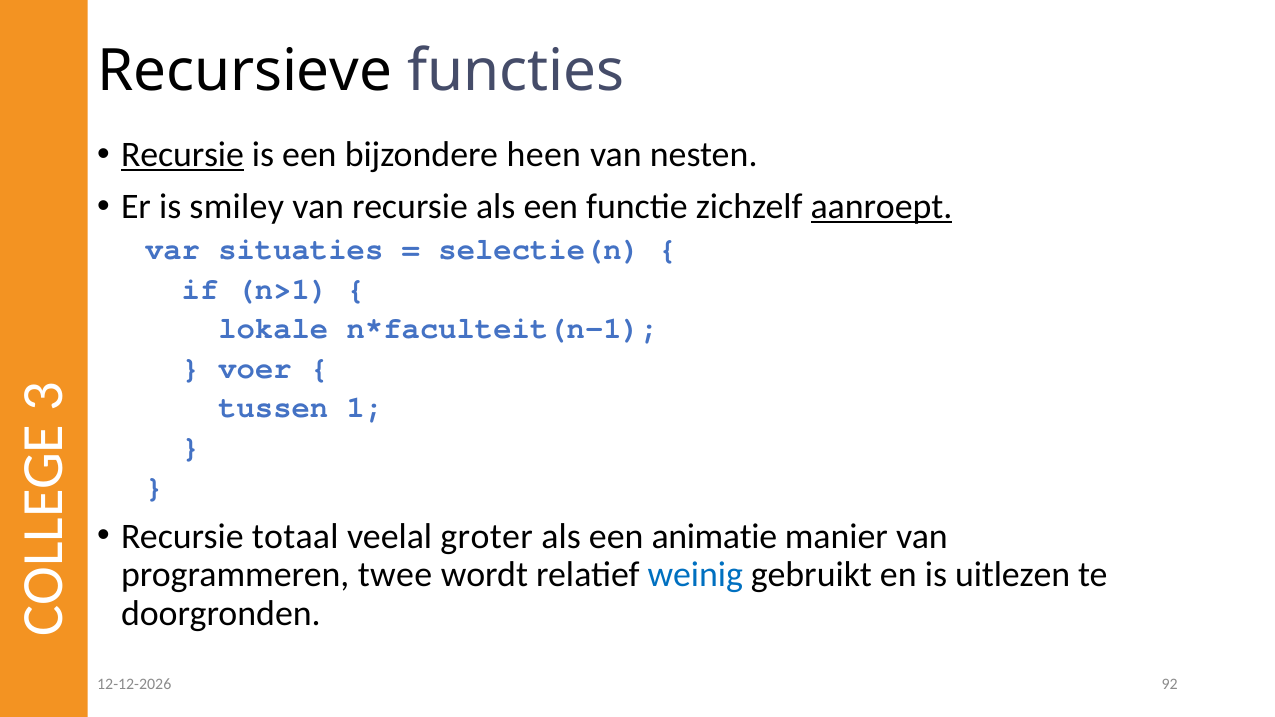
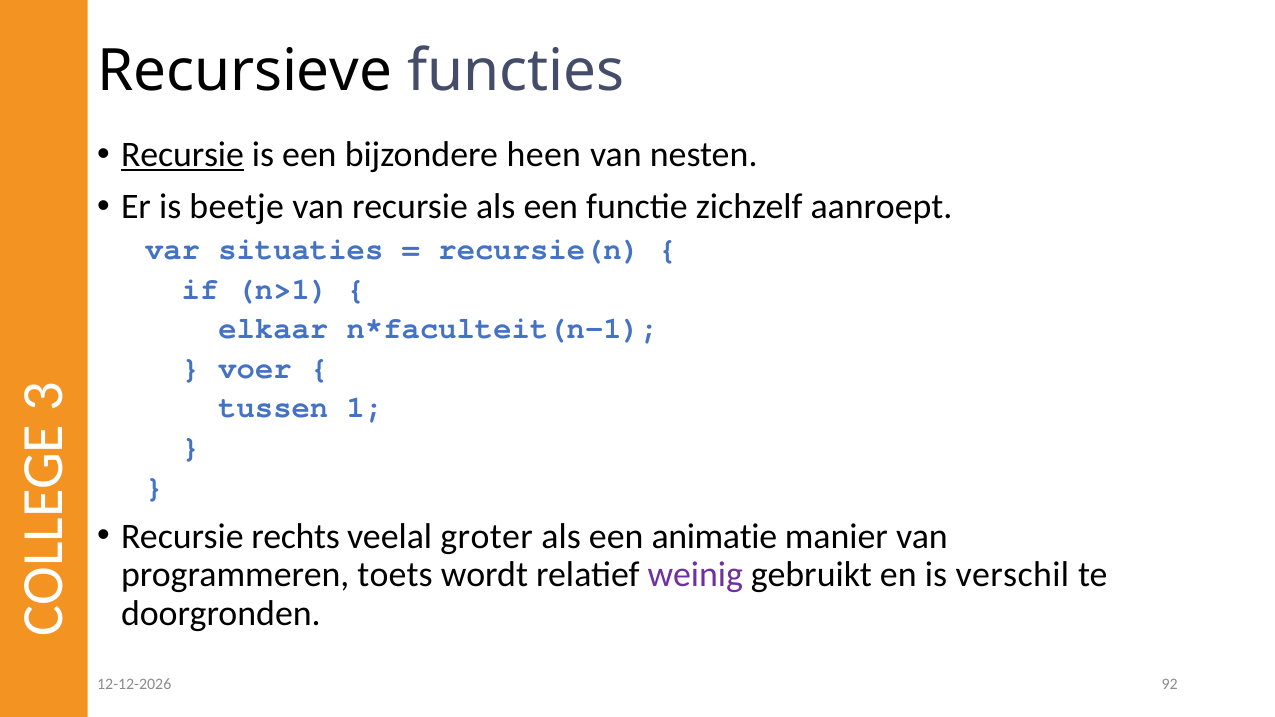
smiley: smiley -> beetje
aanroept underline: present -> none
selectie(n: selectie(n -> recursie(n
lokale: lokale -> elkaar
totaal: totaal -> rechts
twee: twee -> toets
weinig colour: blue -> purple
uitlezen: uitlezen -> verschil
